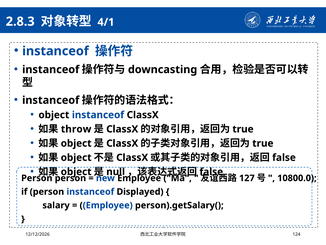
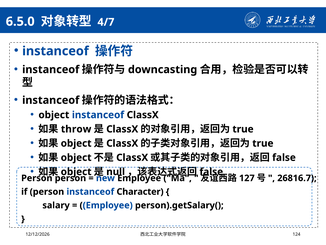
2.8.3: 2.8.3 -> 6.5.0
4/1: 4/1 -> 4/7
10800.0: 10800.0 -> 26816.7
Displayed: Displayed -> Character
